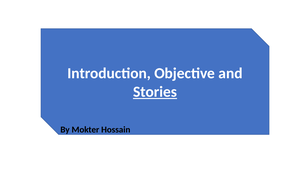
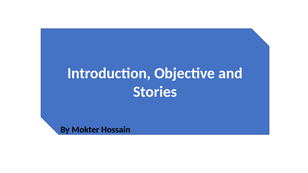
Stories underline: present -> none
